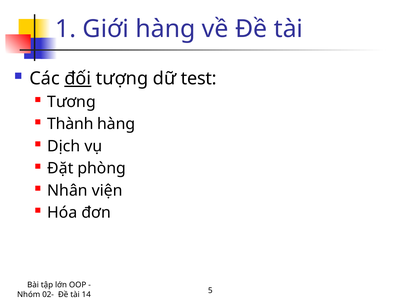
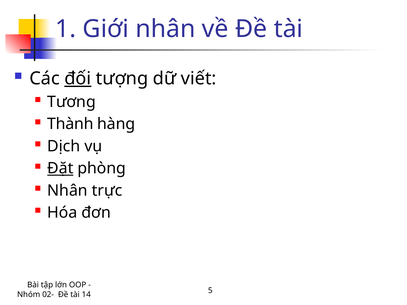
Giới hàng: hàng -> nhân
test: test -> viết
Đặt underline: none -> present
viện: viện -> trực
